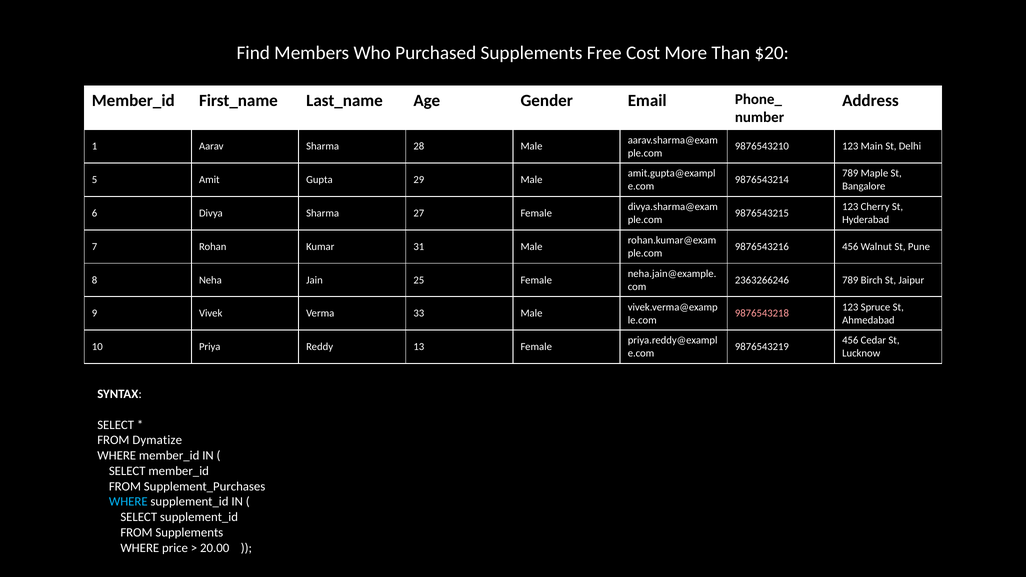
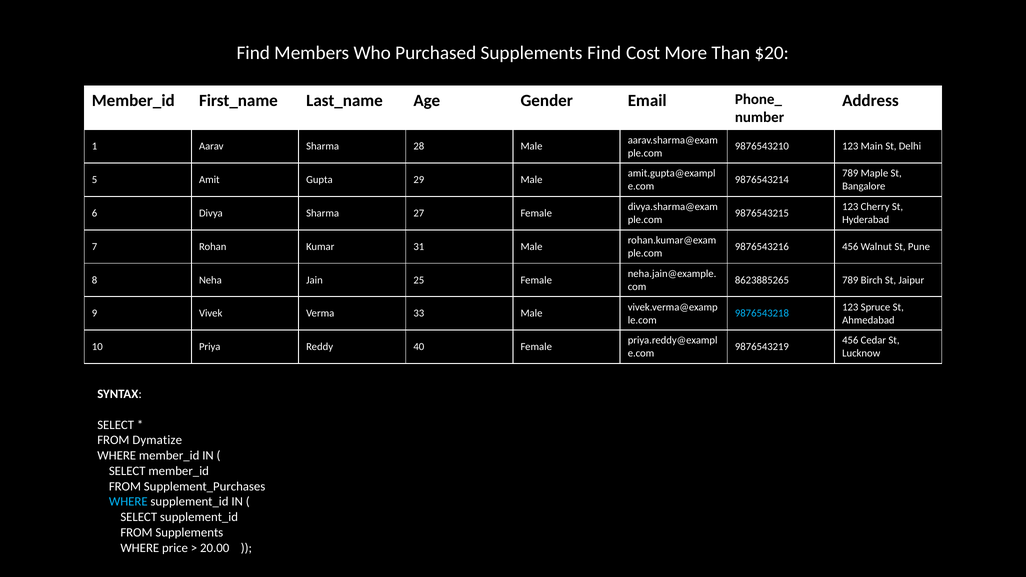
Supplements Free: Free -> Find
2363266246: 2363266246 -> 8623885265
9876543218 colour: pink -> light blue
13: 13 -> 40
